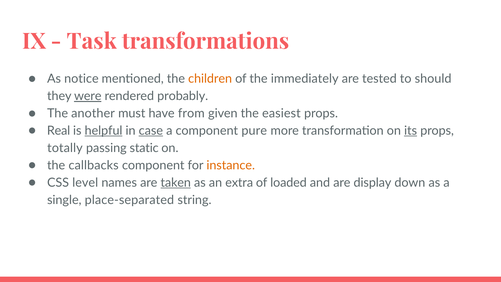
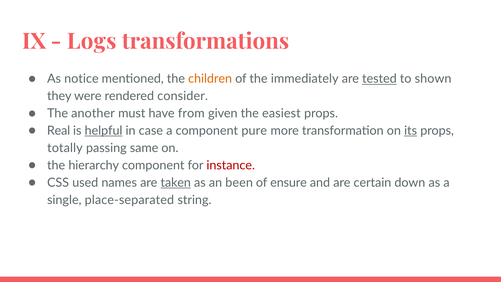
Task: Task -> Logs
tested underline: none -> present
should: should -> shown
were underline: present -> none
probably: probably -> consider
case underline: present -> none
static: static -> same
callbacks: callbacks -> hierarchy
instance colour: orange -> red
level: level -> used
extra: extra -> been
loaded: loaded -> ensure
display: display -> certain
